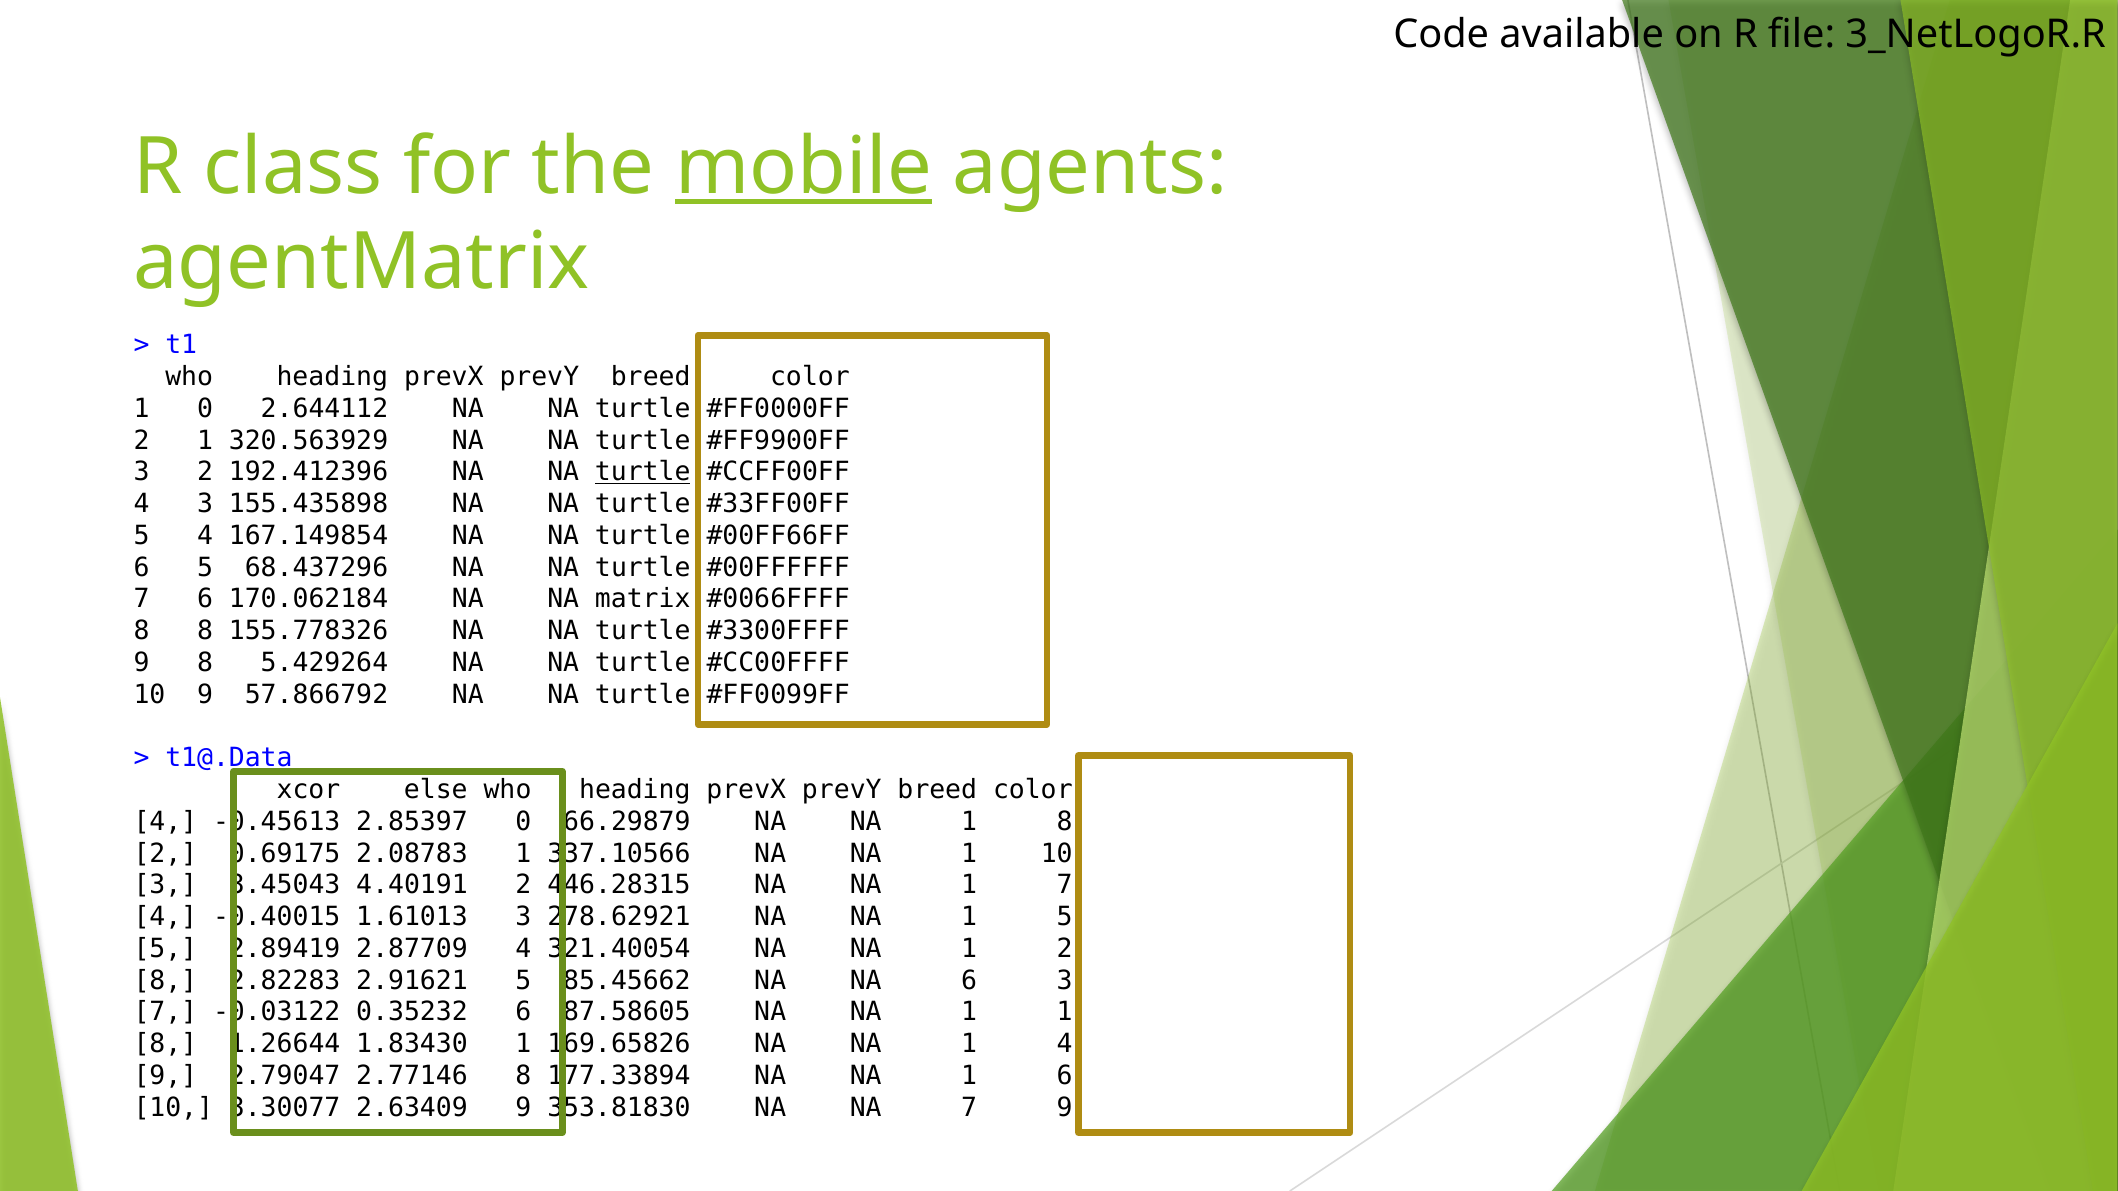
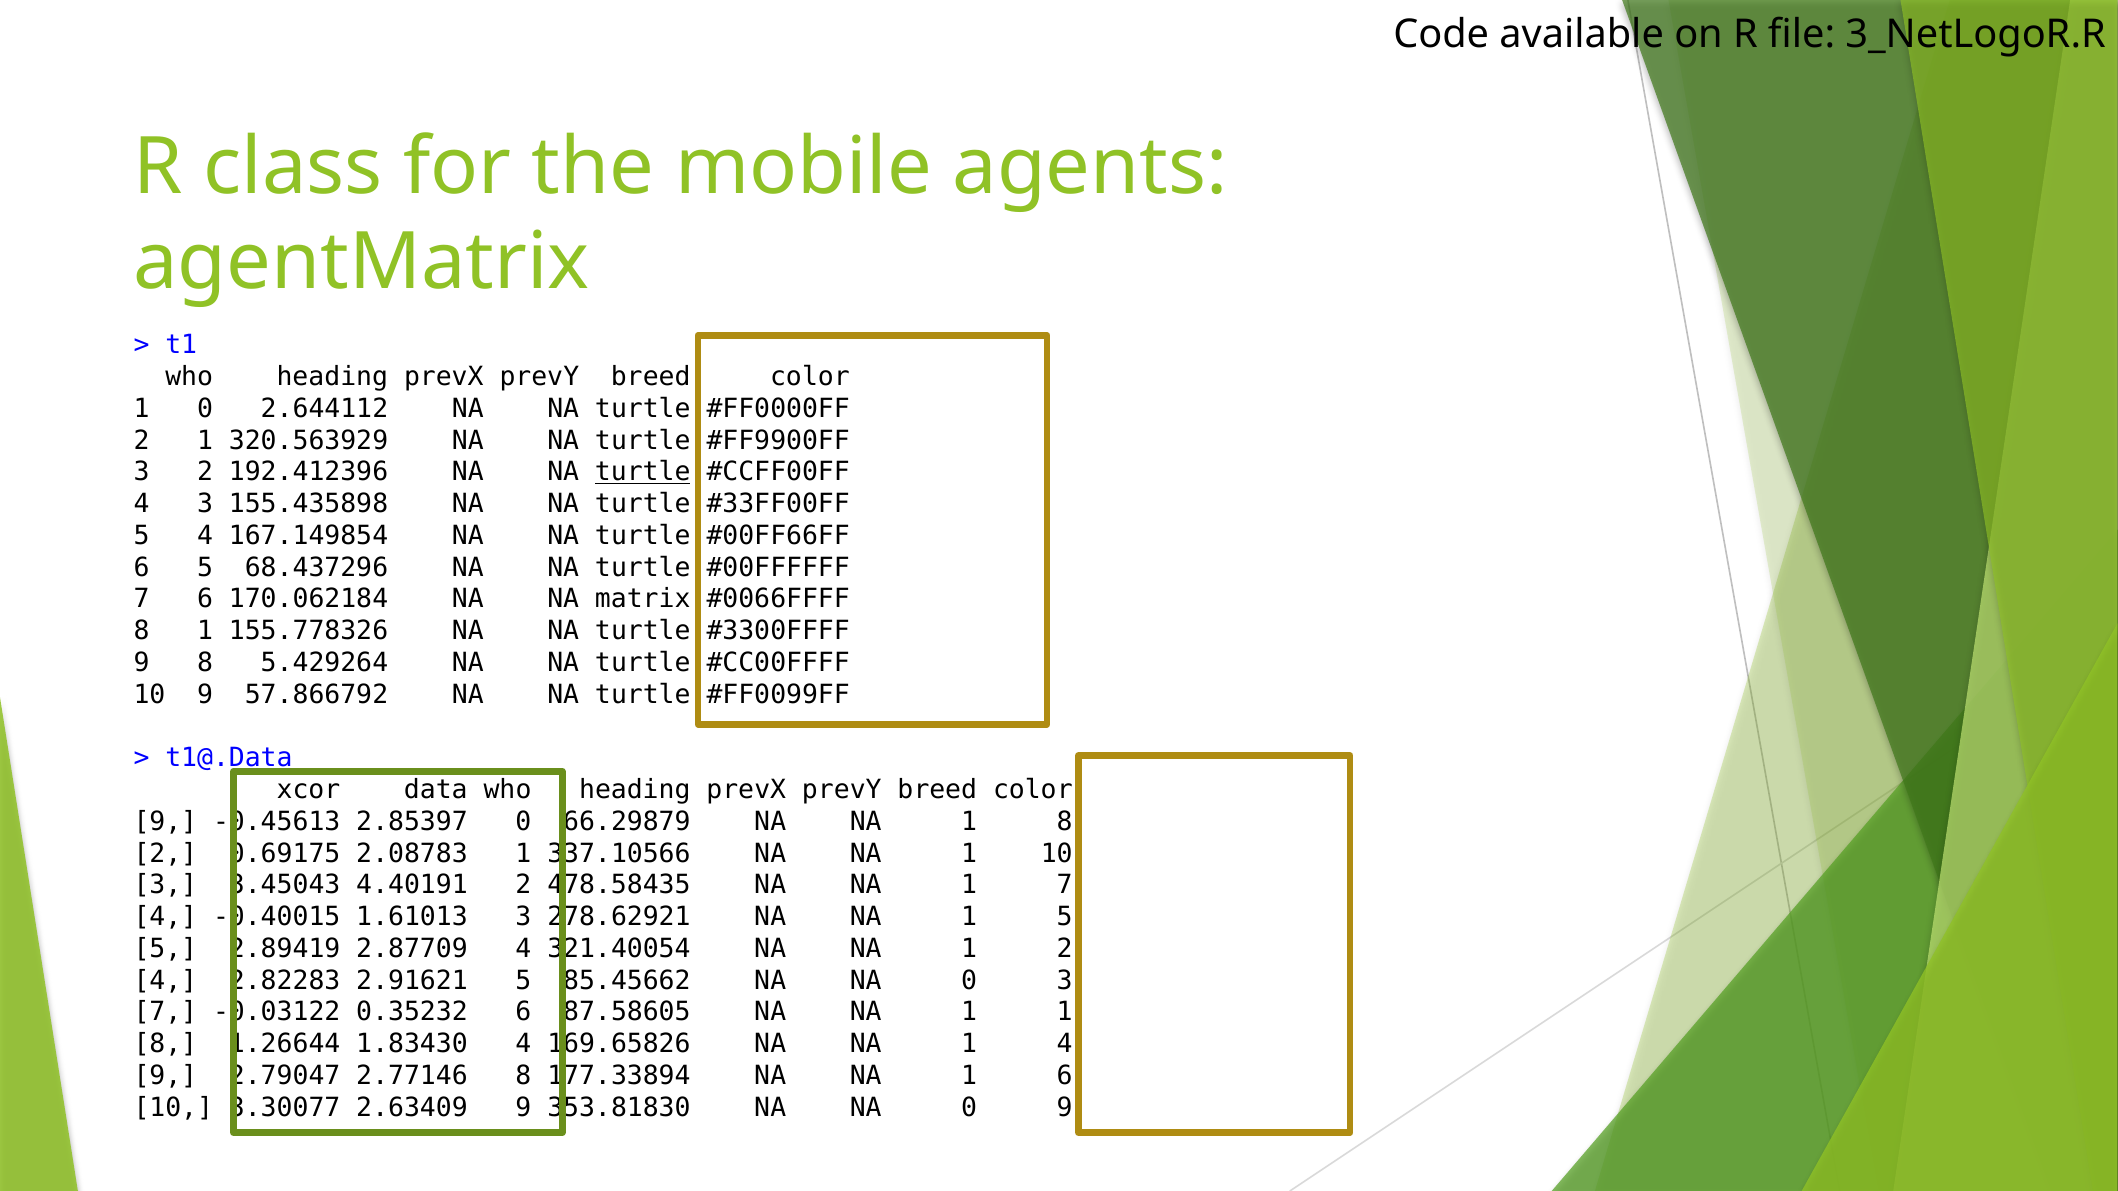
mobile underline: present -> none
8 8: 8 -> 1
else: else -> data
4 at (165, 822): 4 -> 9
446.28315: 446.28315 -> 478.58435
8 at (165, 981): 8 -> 4
85.45662 NA NA 6: 6 -> 0
1.83430 1: 1 -> 4
353.81830 NA NA 7: 7 -> 0
